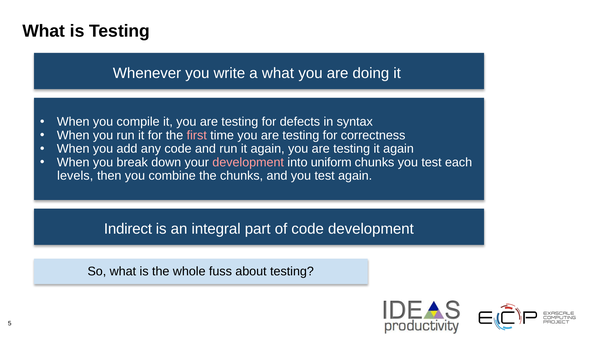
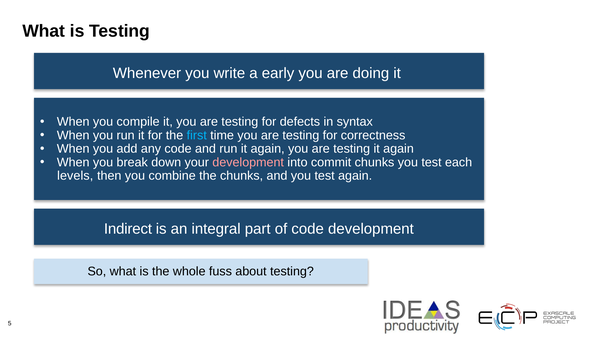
a what: what -> early
first colour: pink -> light blue
uniform: uniform -> commit
